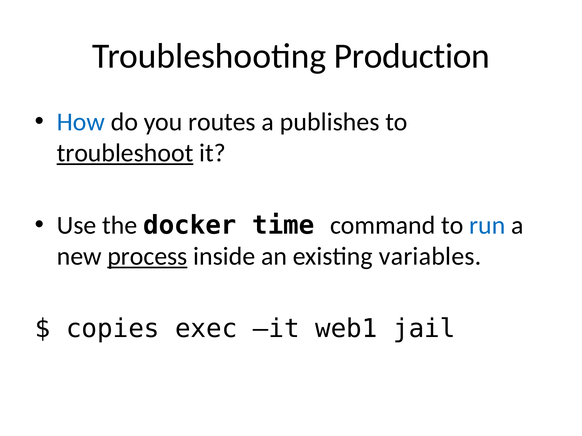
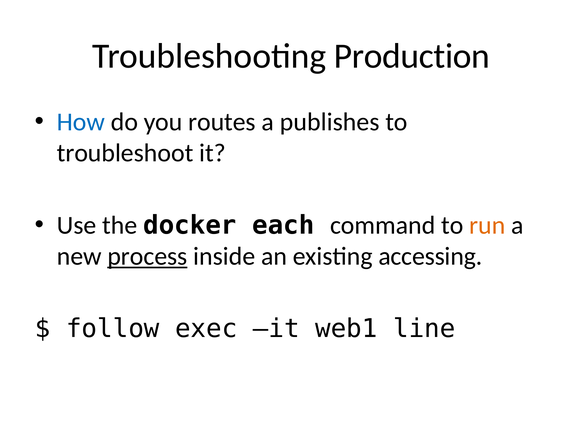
troubleshoot underline: present -> none
time: time -> each
run colour: blue -> orange
variables: variables -> accessing
copies: copies -> follow
jail: jail -> line
